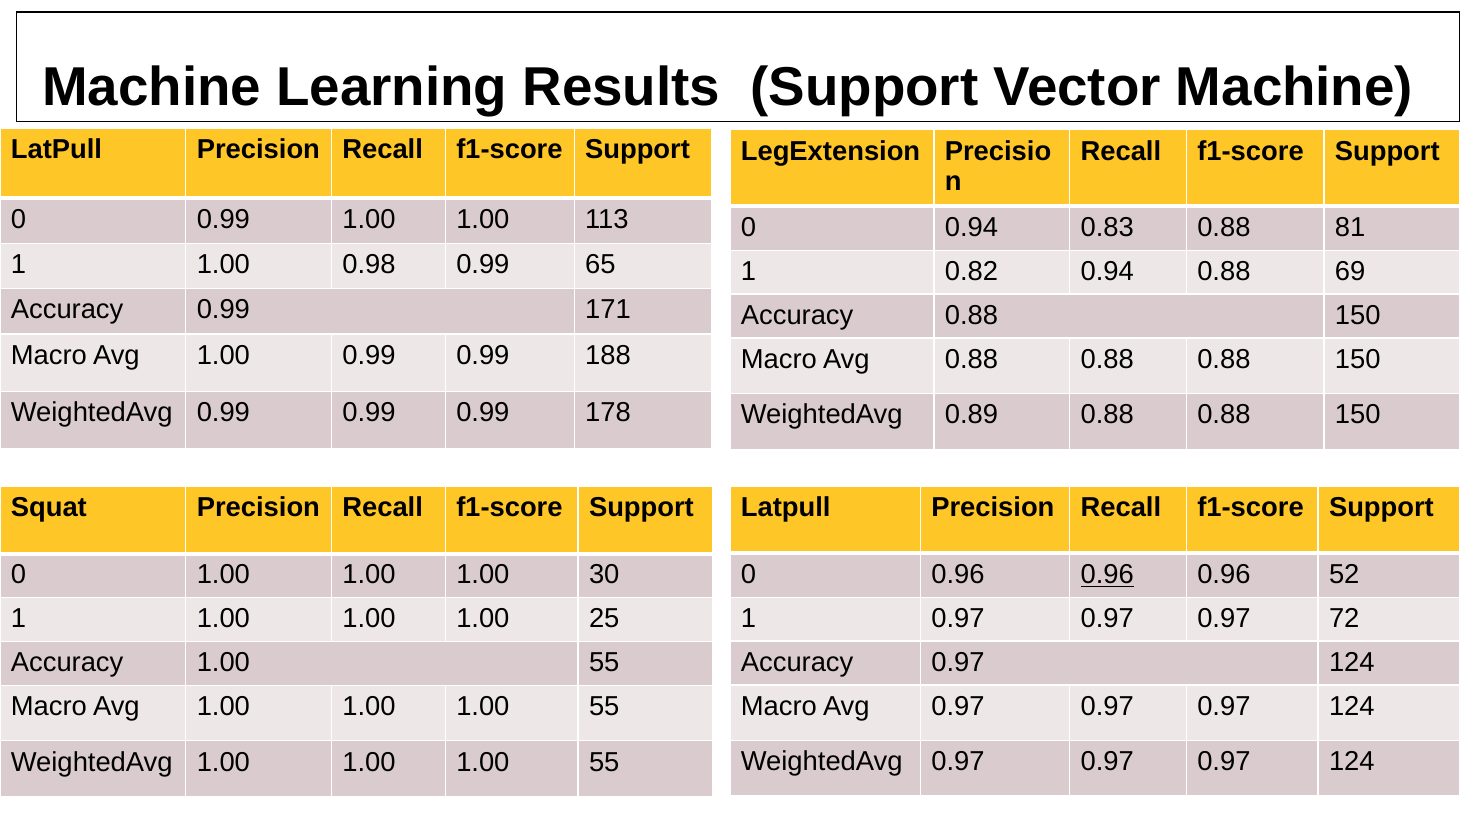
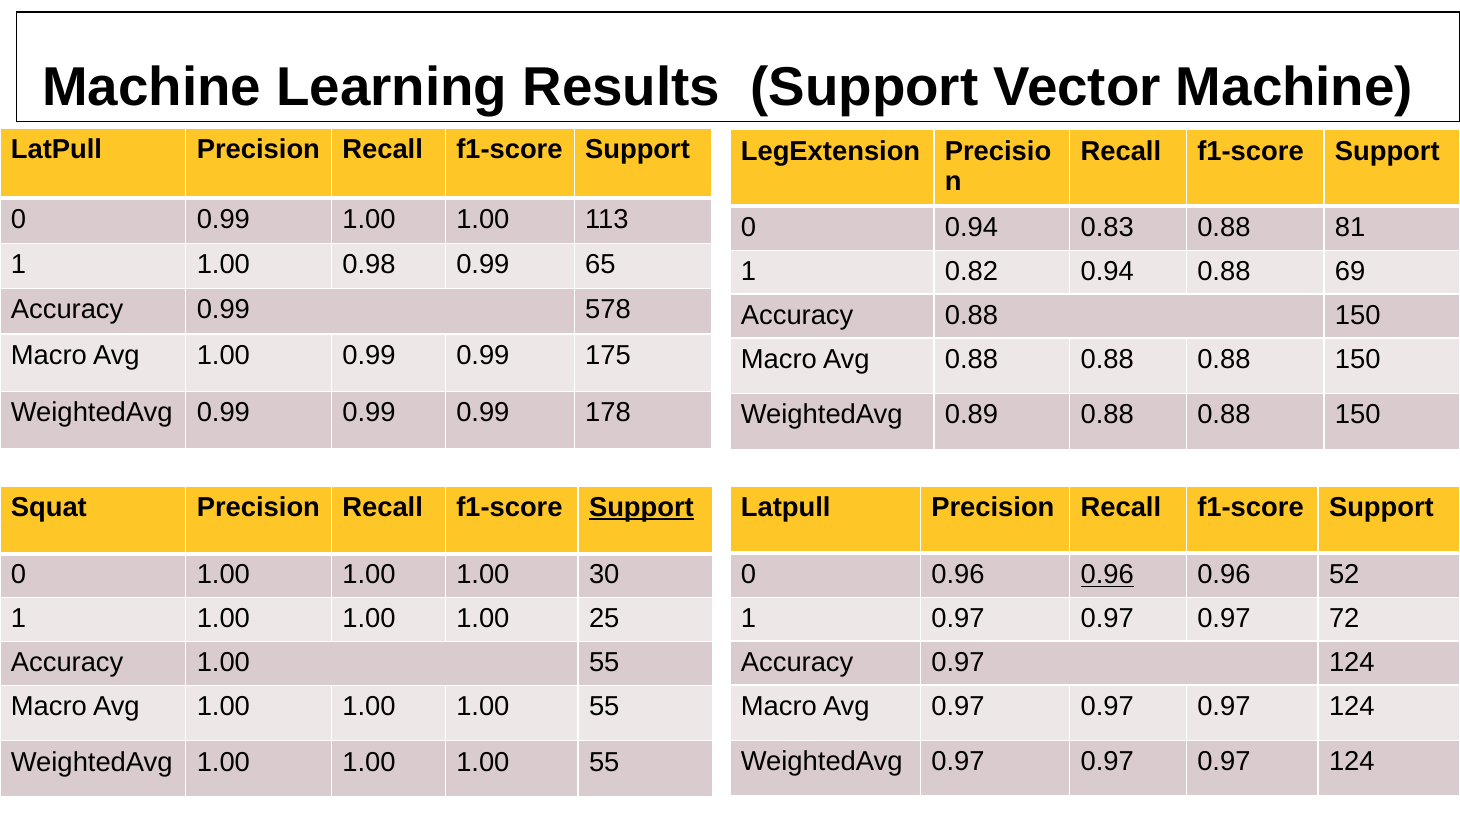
171: 171 -> 578
188: 188 -> 175
Support at (641, 507) underline: none -> present
